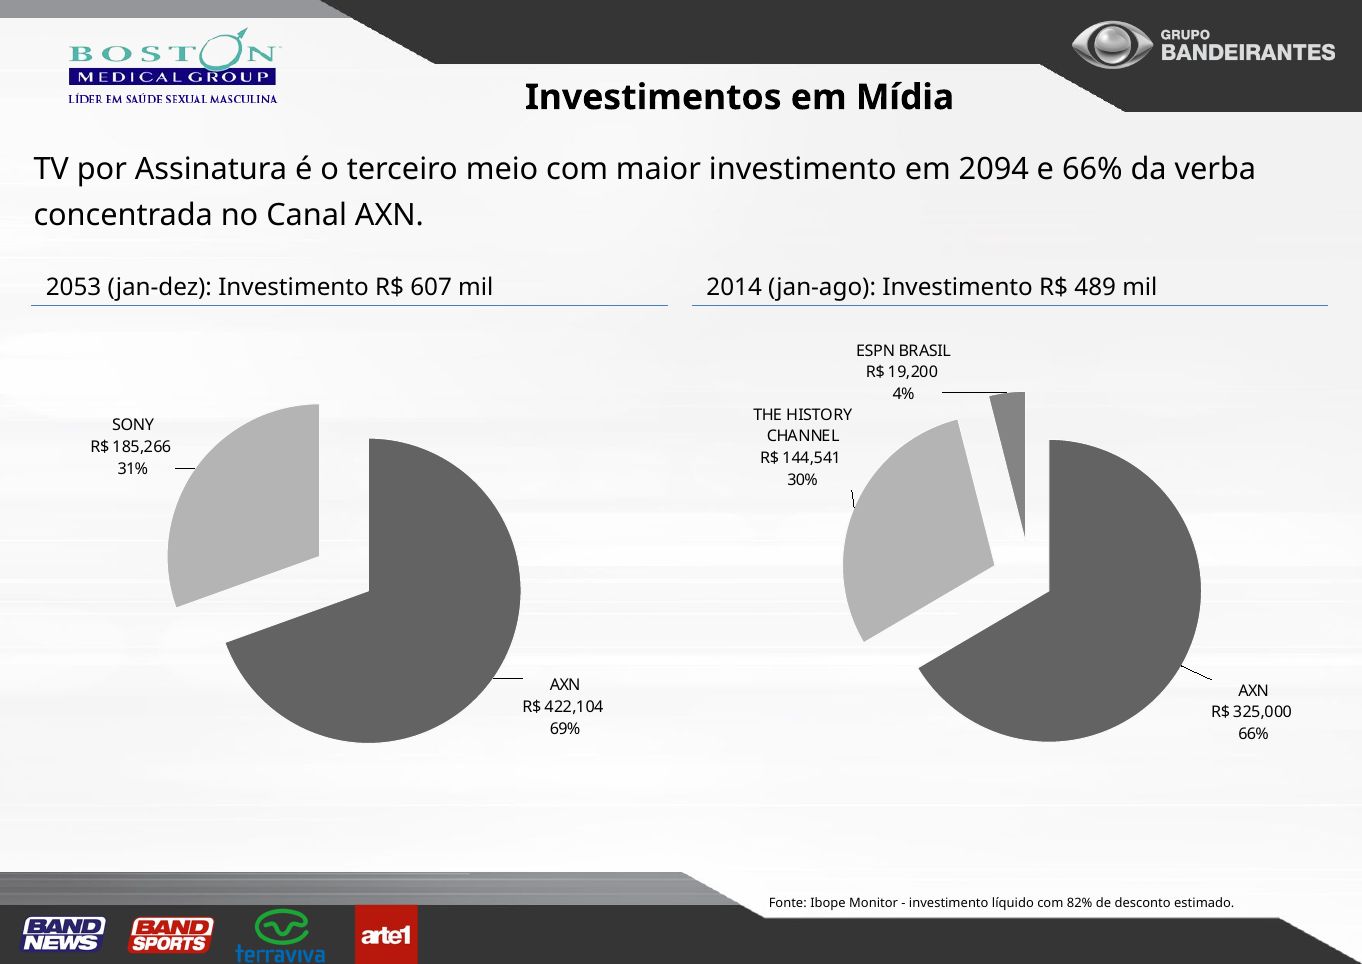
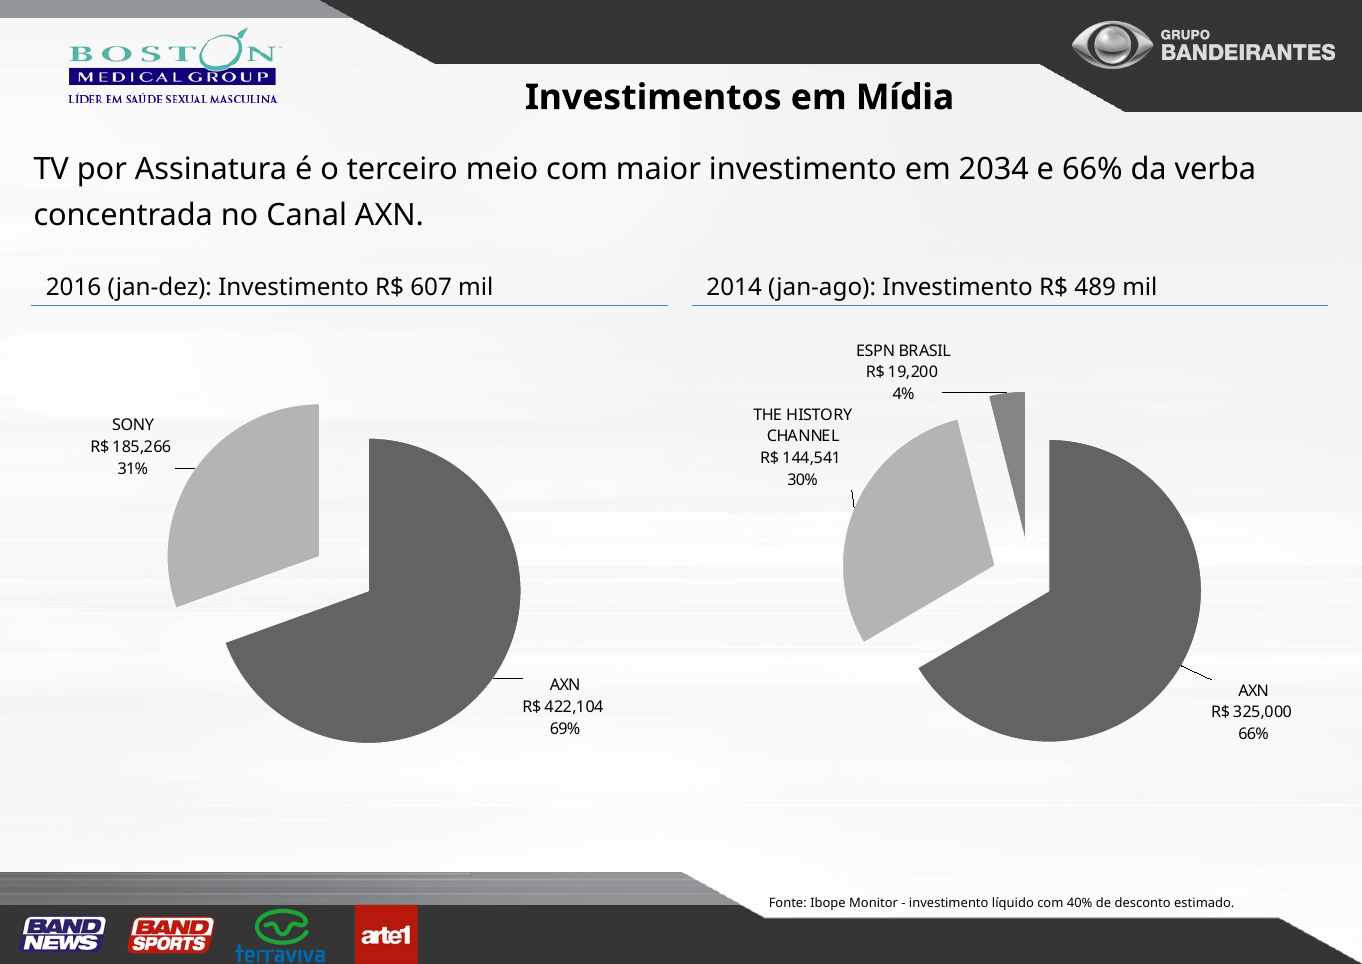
2094: 2094 -> 2034
2053: 2053 -> 2016
82%: 82% -> 40%
